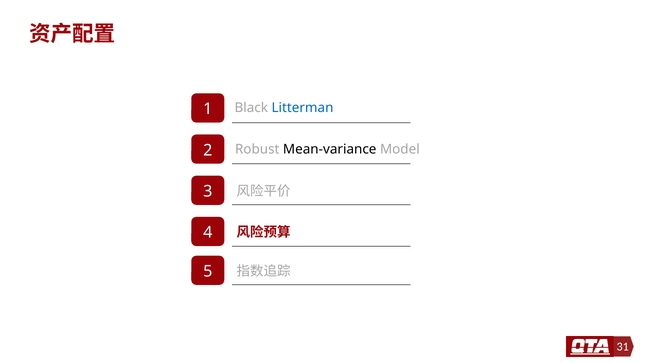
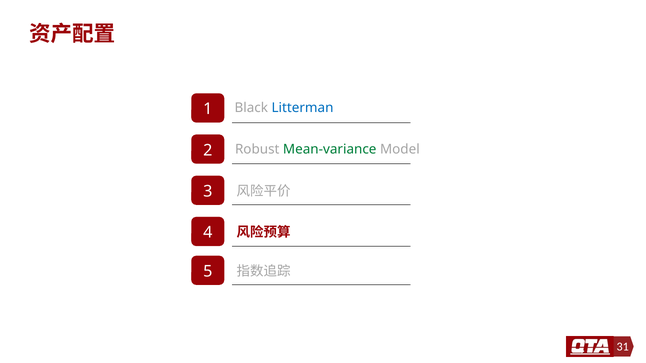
Mean-variance colour: black -> green
